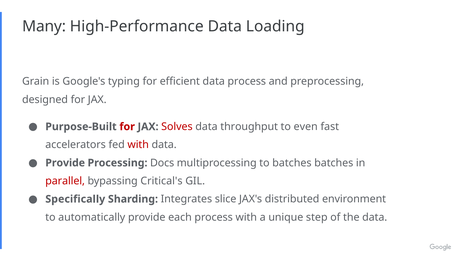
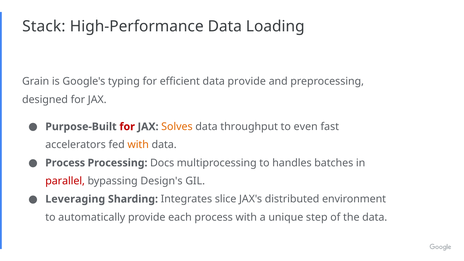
Many: Many -> Stack
data process: process -> provide
Solves colour: red -> orange
with at (138, 145) colour: red -> orange
Provide at (65, 163): Provide -> Process
to batches: batches -> handles
Critical's: Critical's -> Design's
Specifically: Specifically -> Leveraging
